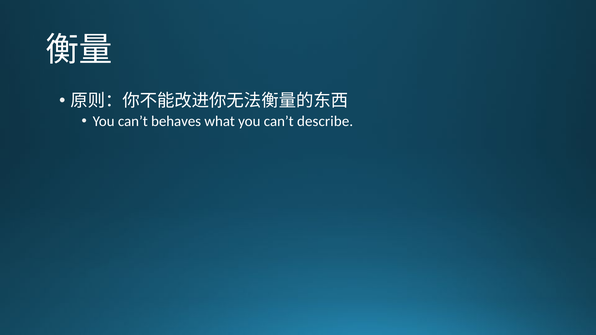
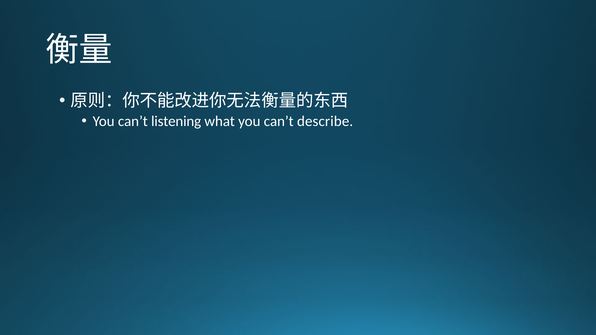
behaves: behaves -> listening
